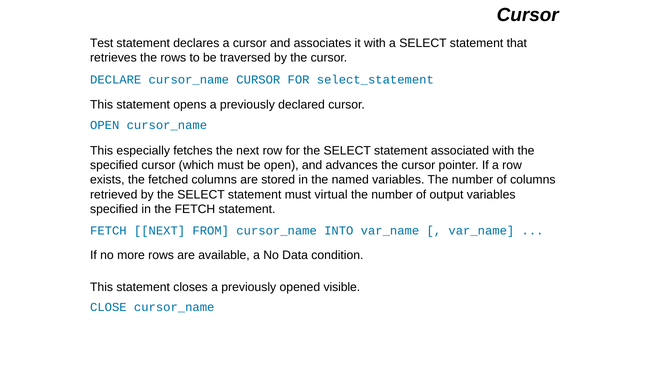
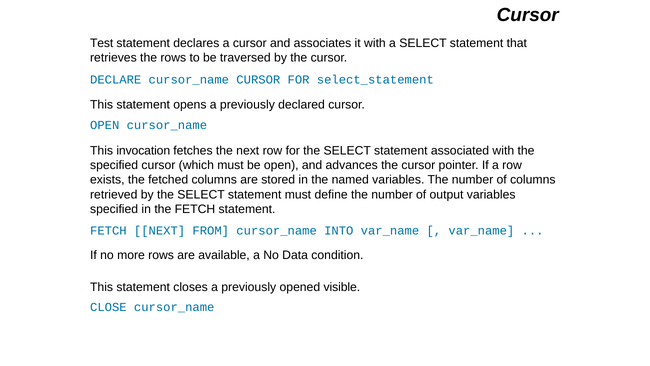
especially: especially -> invocation
virtual: virtual -> define
